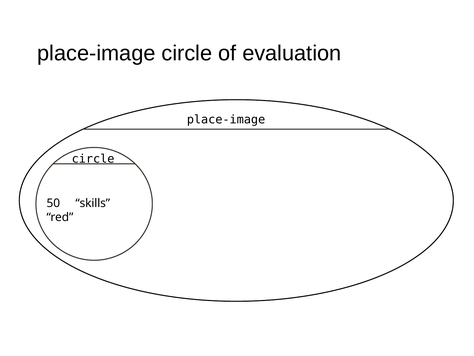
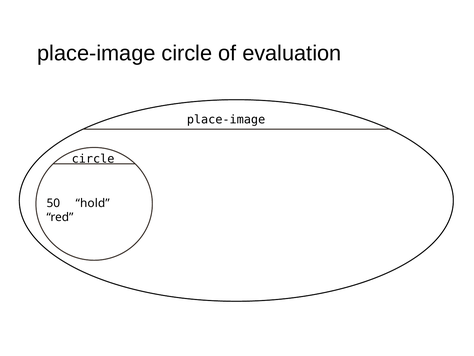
skills: skills -> hold
